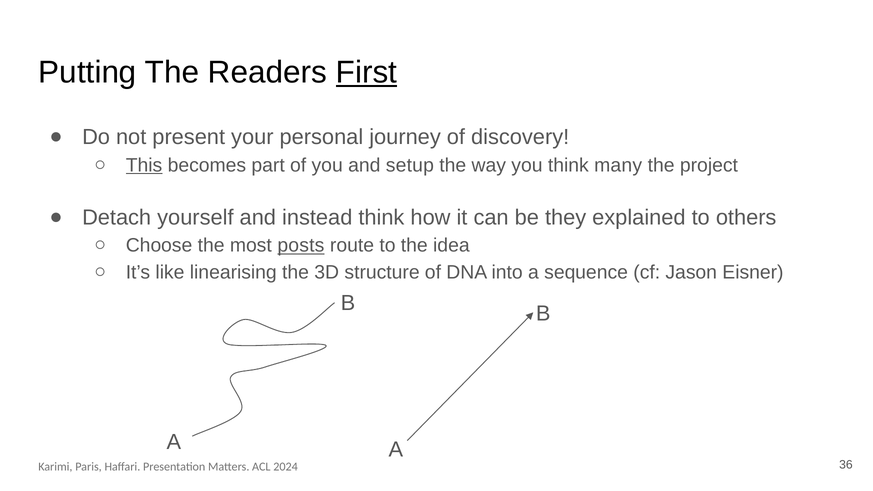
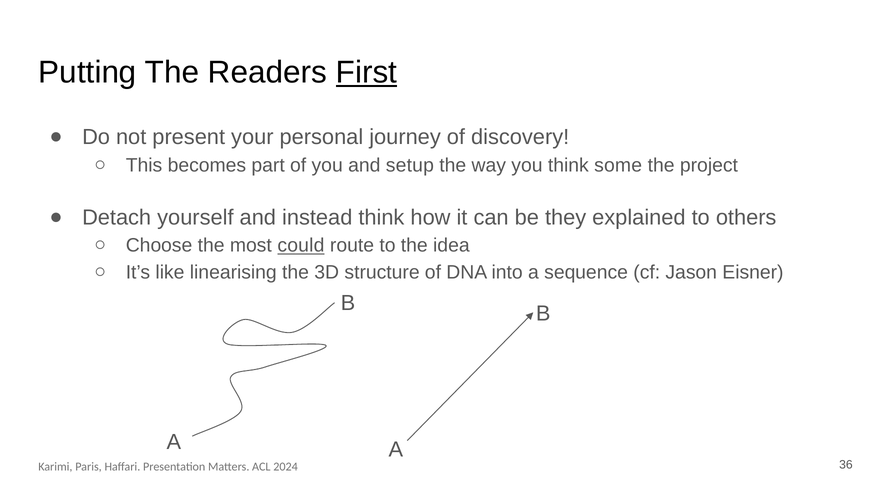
This underline: present -> none
many: many -> some
posts: posts -> could
